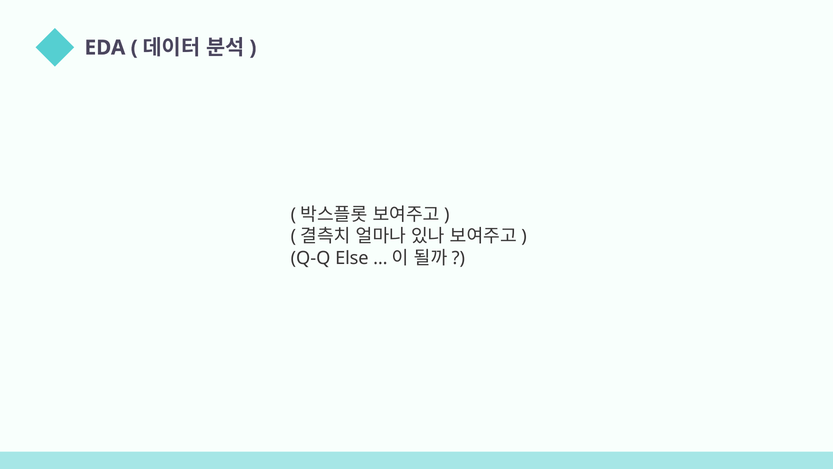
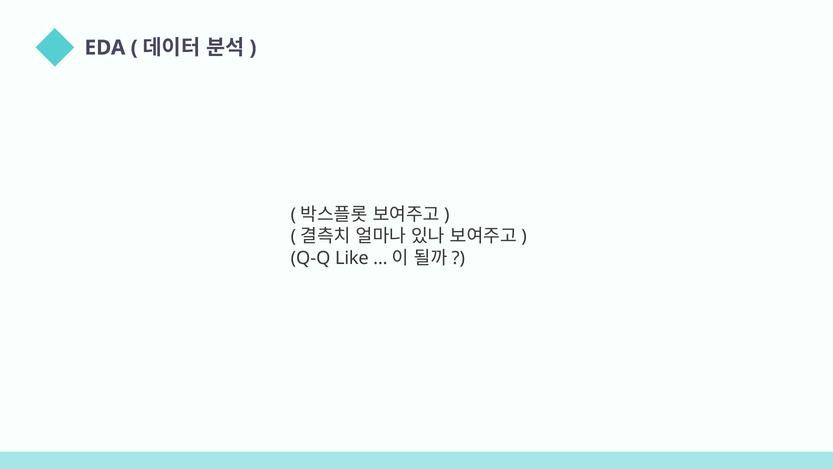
Else: Else -> Like
